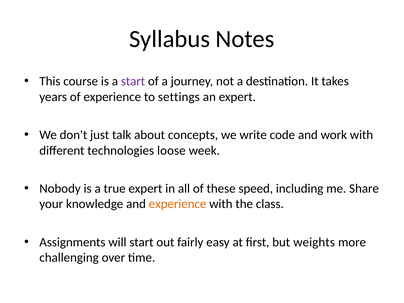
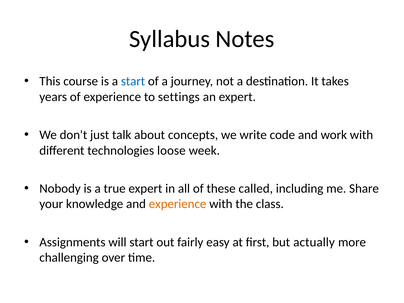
start at (133, 81) colour: purple -> blue
speed: speed -> called
weights: weights -> actually
